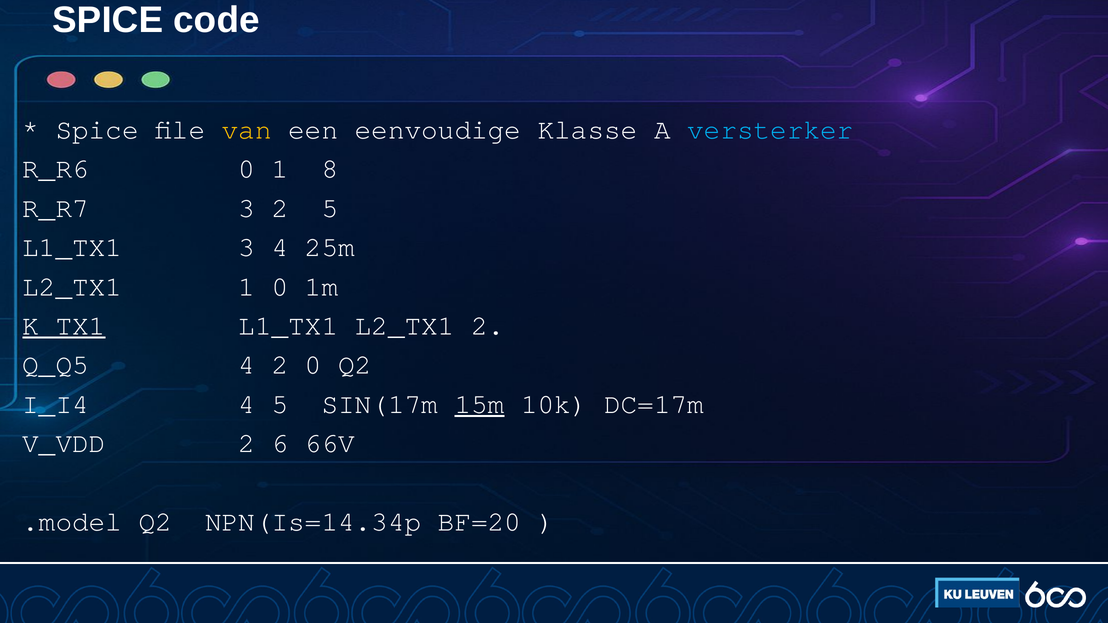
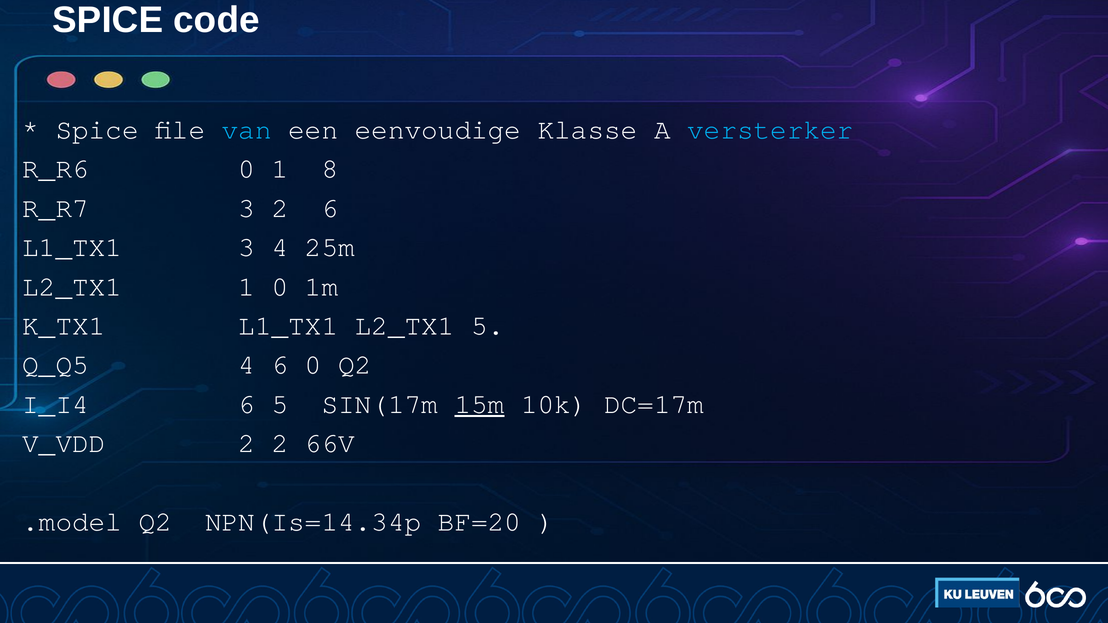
van colour: yellow -> light blue
2 5: 5 -> 6
K_TX1 underline: present -> none
L2_TX1 2: 2 -> 5
4 2: 2 -> 6
I_I4 4: 4 -> 6
2 6: 6 -> 2
